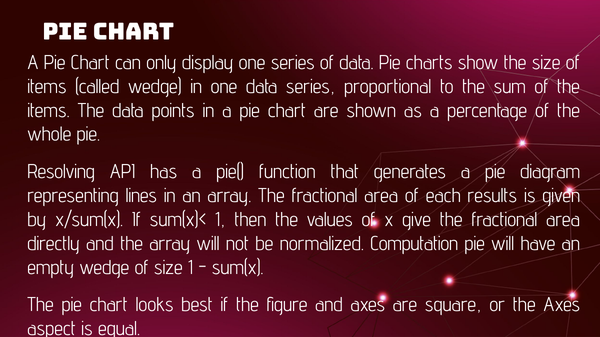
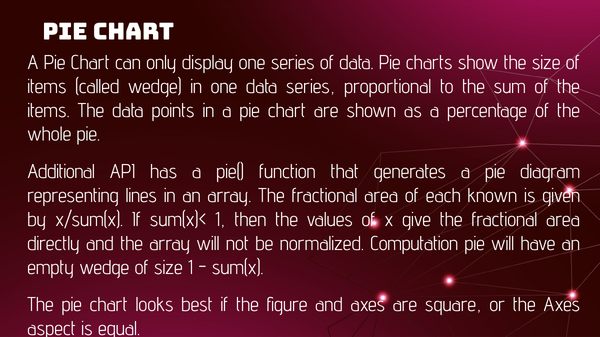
Resolving: Resolving -> Additional
results: results -> known
